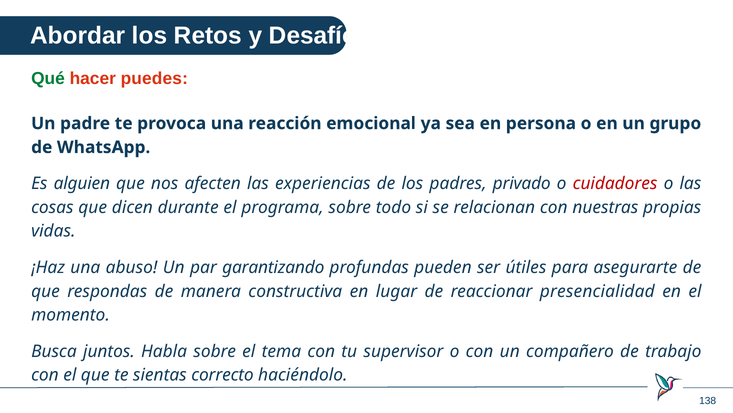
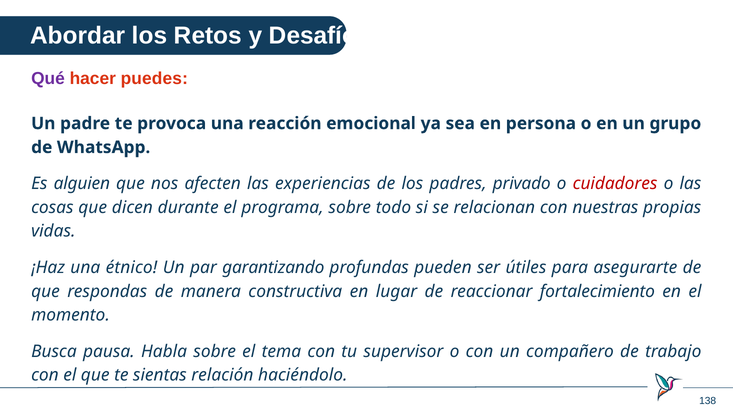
Qué colour: green -> purple
abuso: abuso -> étnico
presencialidad: presencialidad -> fortalecimiento
juntos: juntos -> pausa
correcto: correcto -> relación
